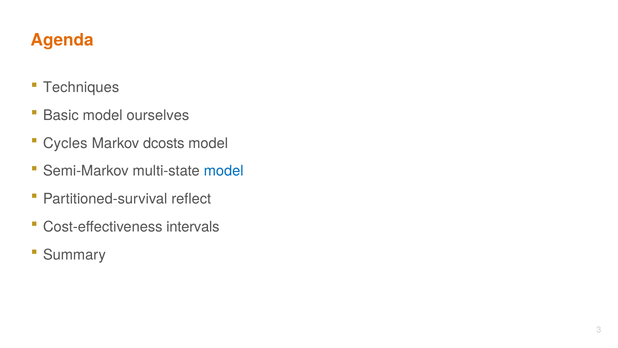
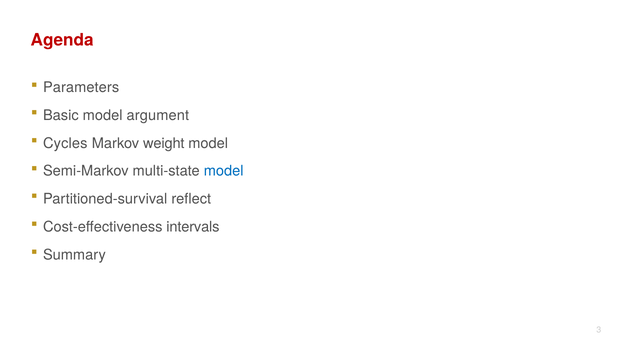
Agenda colour: orange -> red
Techniques: Techniques -> Parameters
ourselves: ourselves -> argument
dcosts: dcosts -> weight
